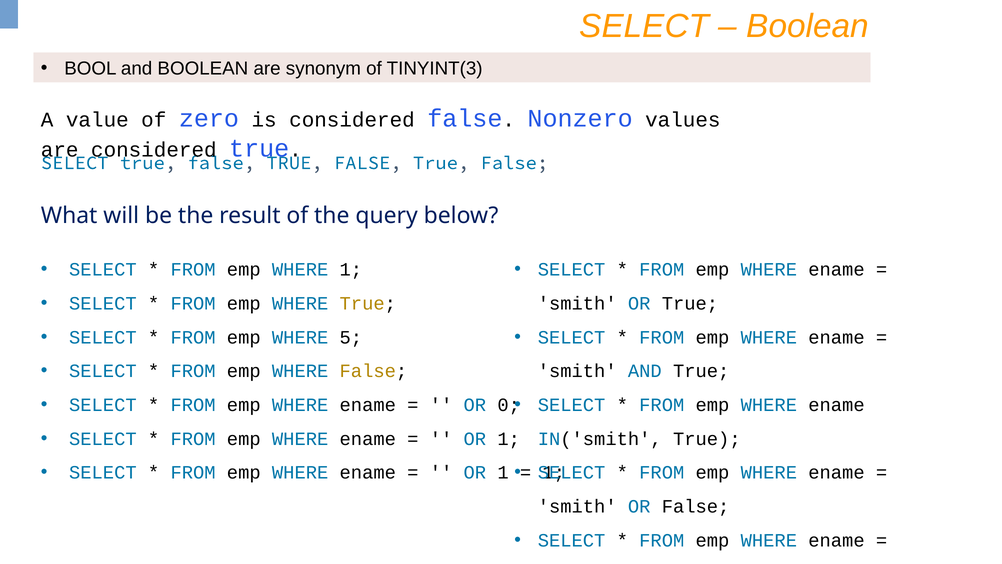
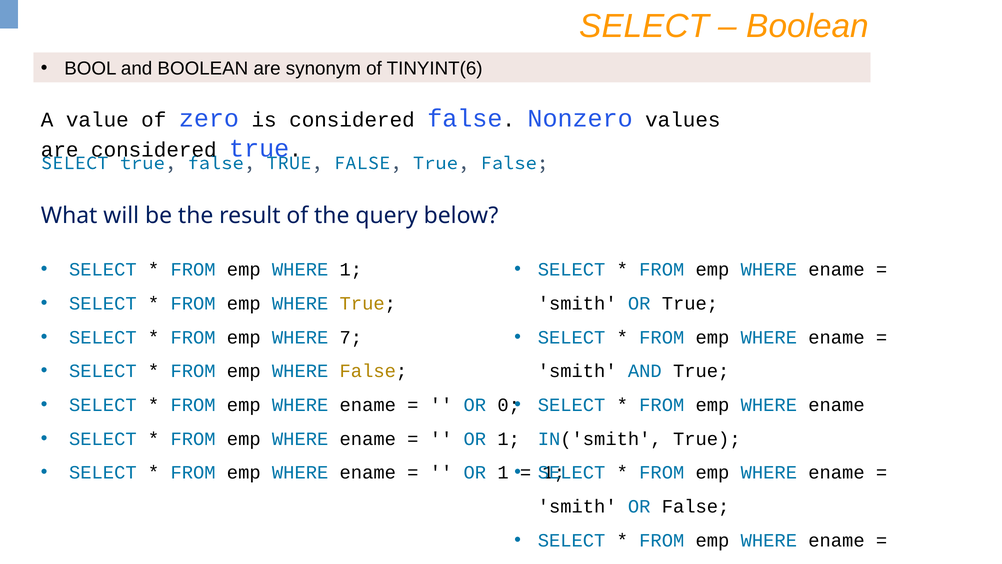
TINYINT(3: TINYINT(3 -> TINYINT(6
5: 5 -> 7
